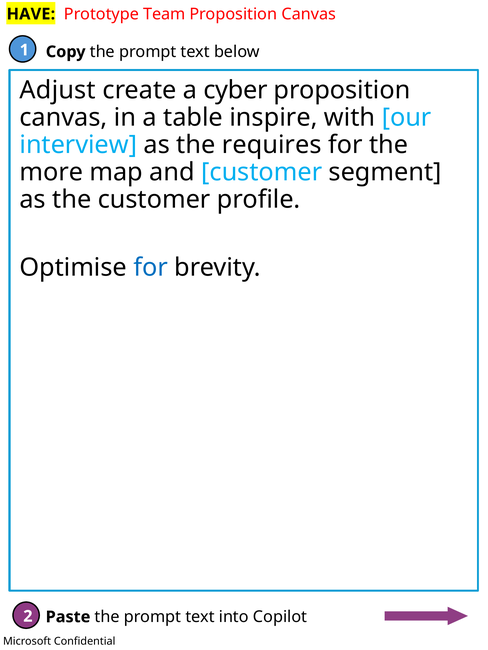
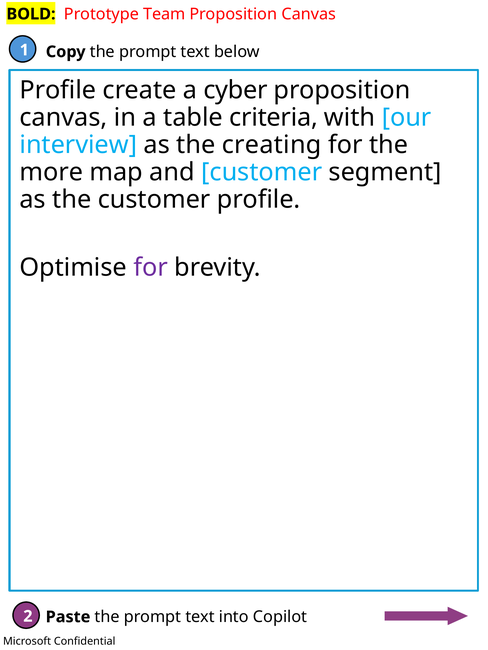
HAVE: HAVE -> BOLD
Adjust at (58, 90): Adjust -> Profile
inspire: inspire -> criteria
requires: requires -> creating
for at (151, 268) colour: blue -> purple
